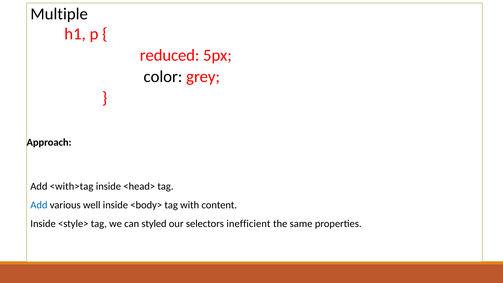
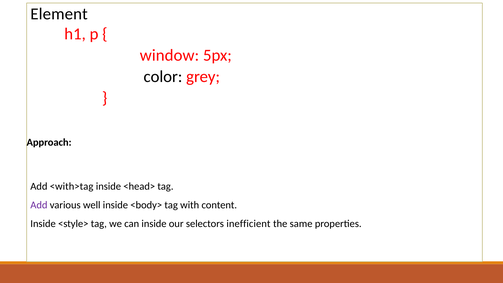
Multiple: Multiple -> Element
reduced: reduced -> window
Add at (39, 205) colour: blue -> purple
can styled: styled -> inside
